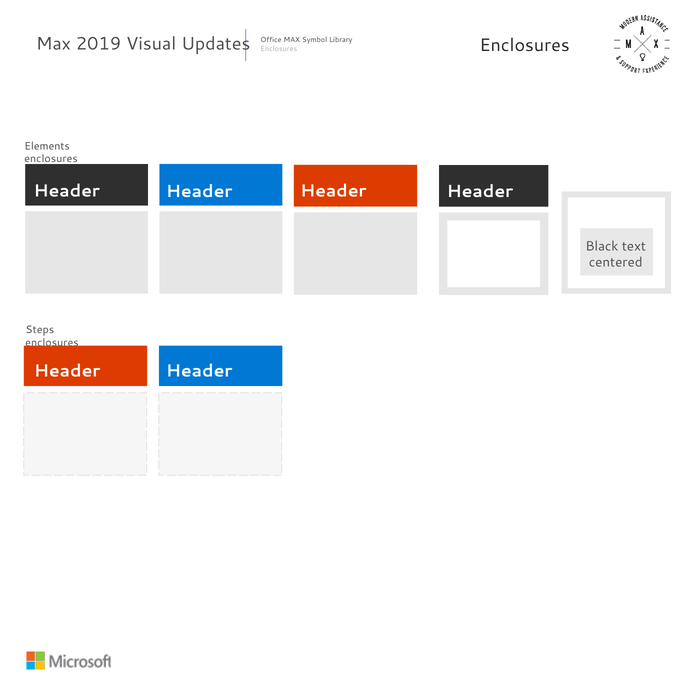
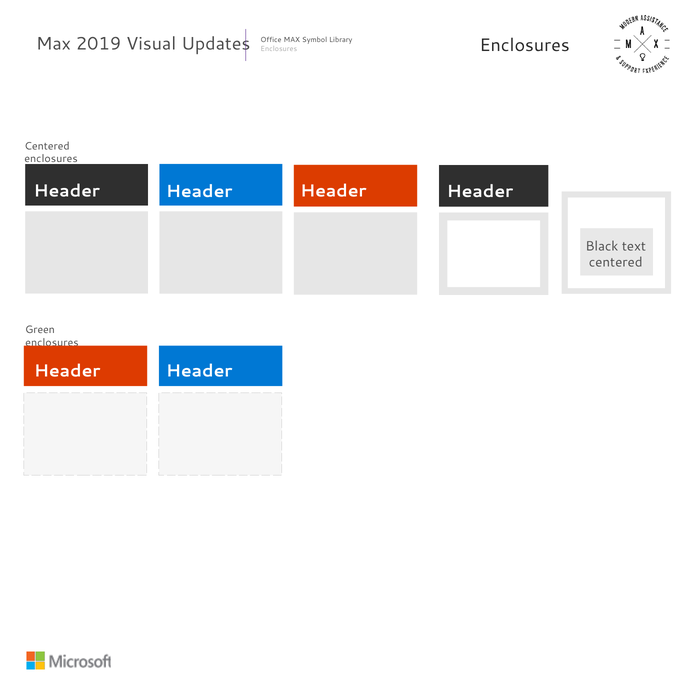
Elements at (47, 146): Elements -> Centered
Steps: Steps -> Green
